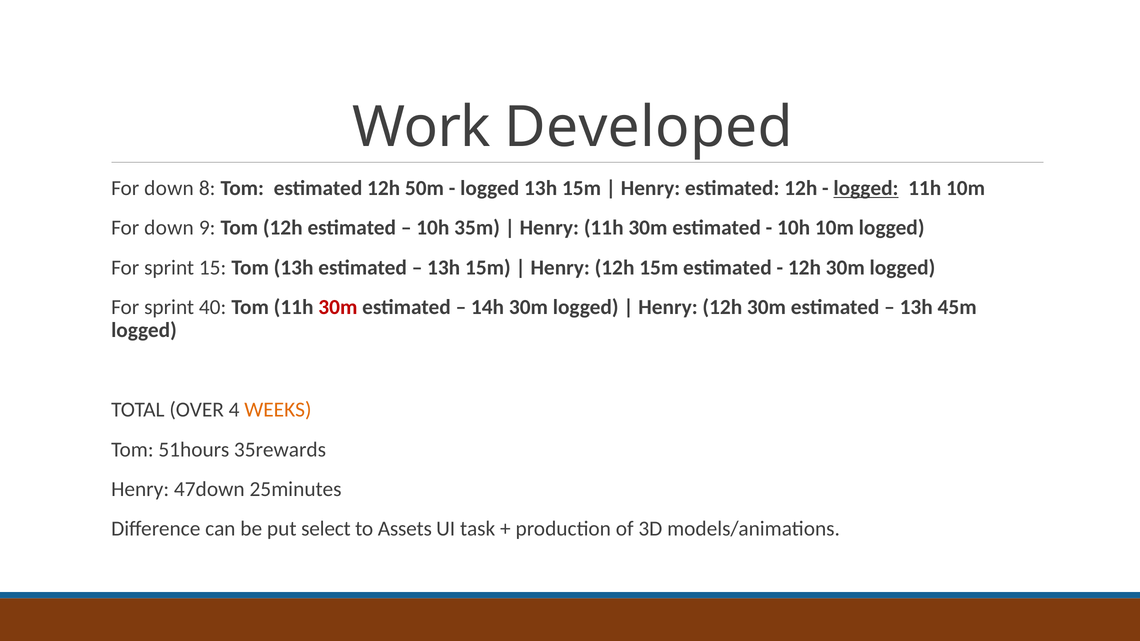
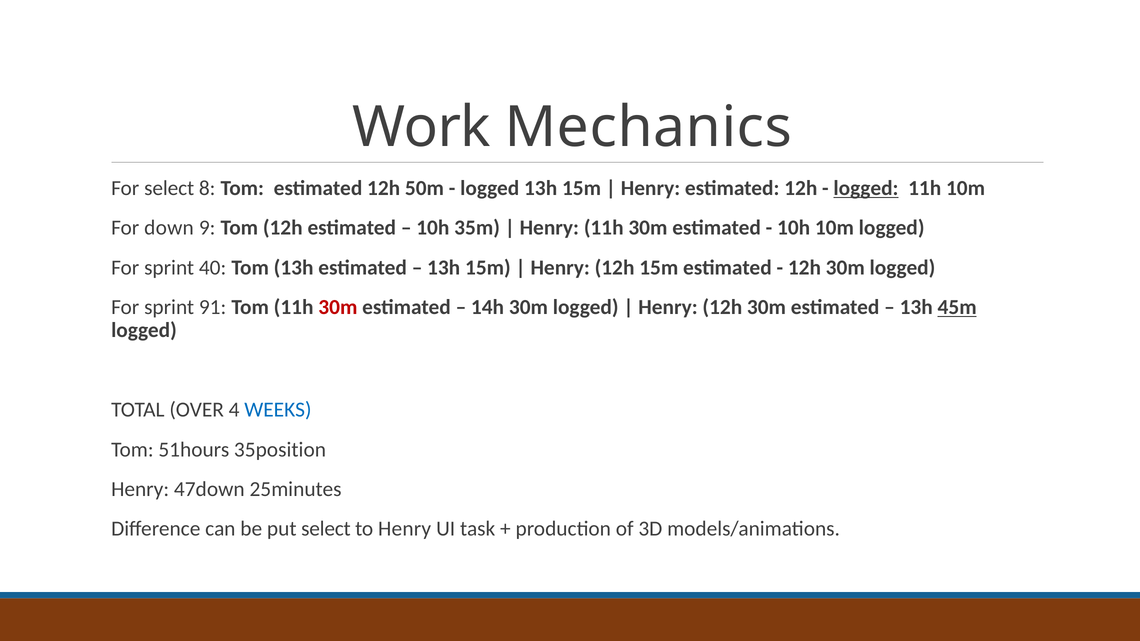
Developed: Developed -> Mechanics
down at (169, 188): down -> select
15: 15 -> 40
40: 40 -> 91
45m underline: none -> present
WEEKS colour: orange -> blue
35rewards: 35rewards -> 35position
to Assets: Assets -> Henry
